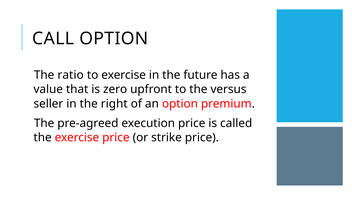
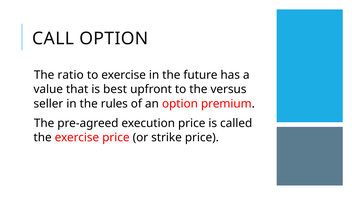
zero: zero -> best
right: right -> rules
